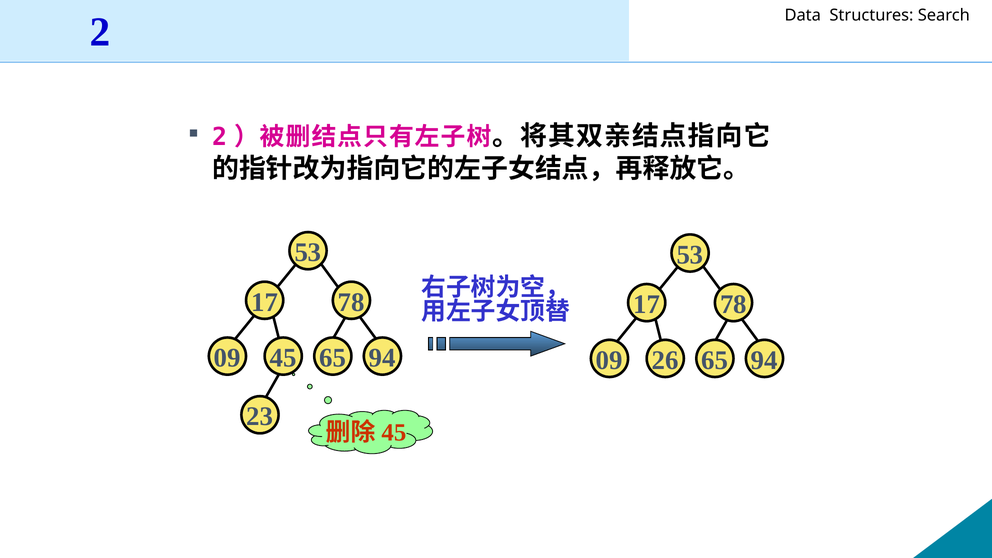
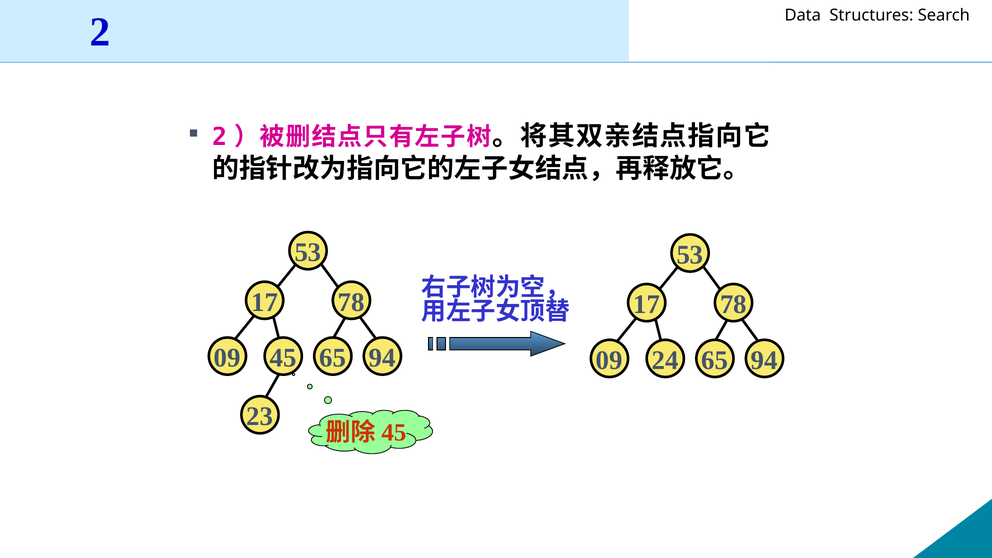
26: 26 -> 24
